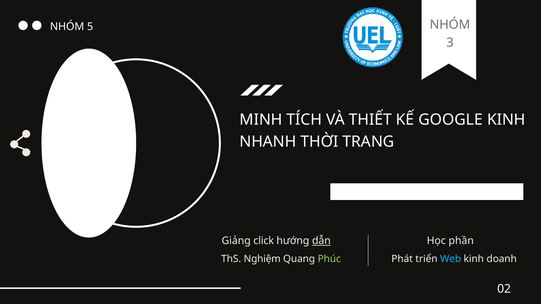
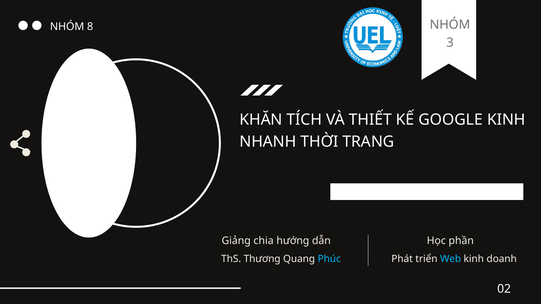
5: 5 -> 8
MINH: MINH -> KHĂN
click: click -> chia
dẫn underline: present -> none
Nghiệm: Nghiệm -> Thương
Phúc colour: light green -> light blue
